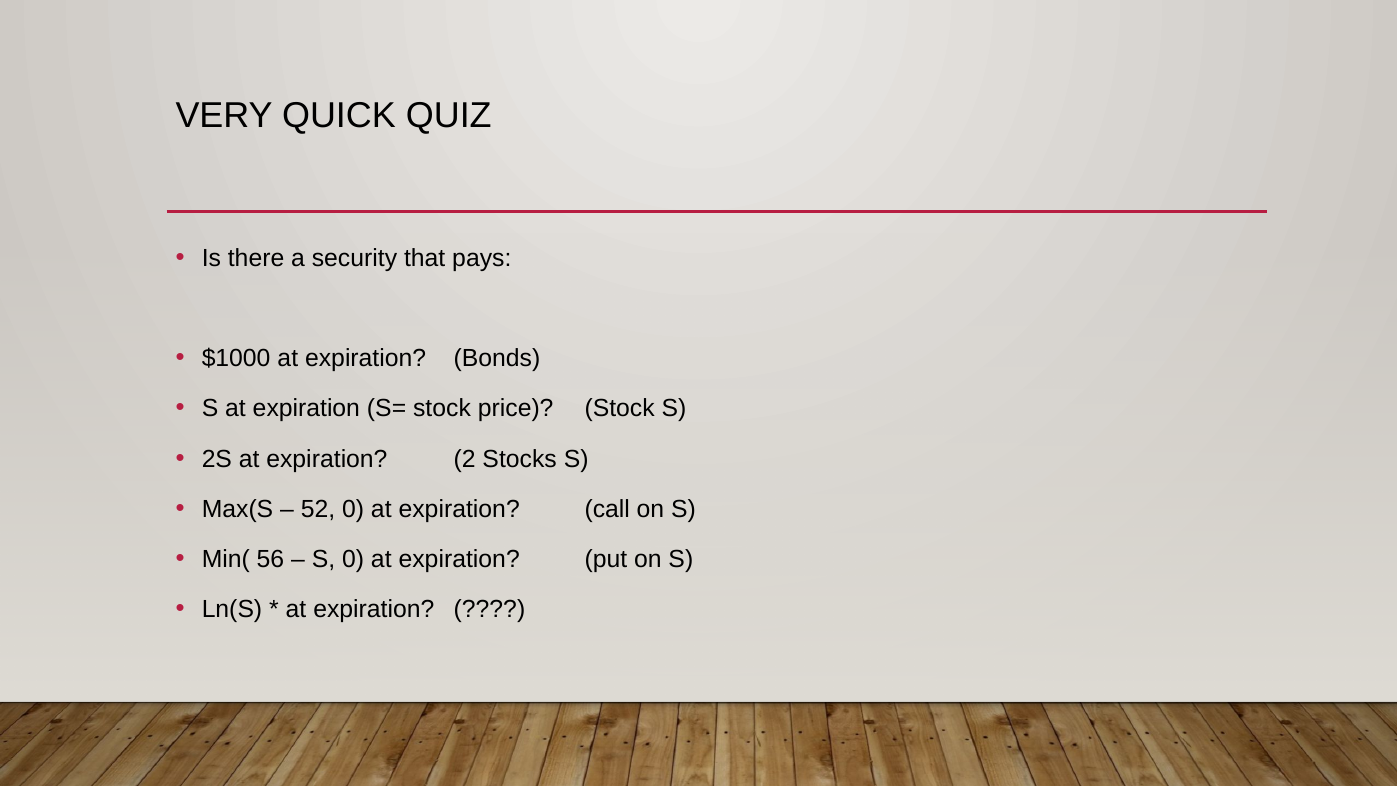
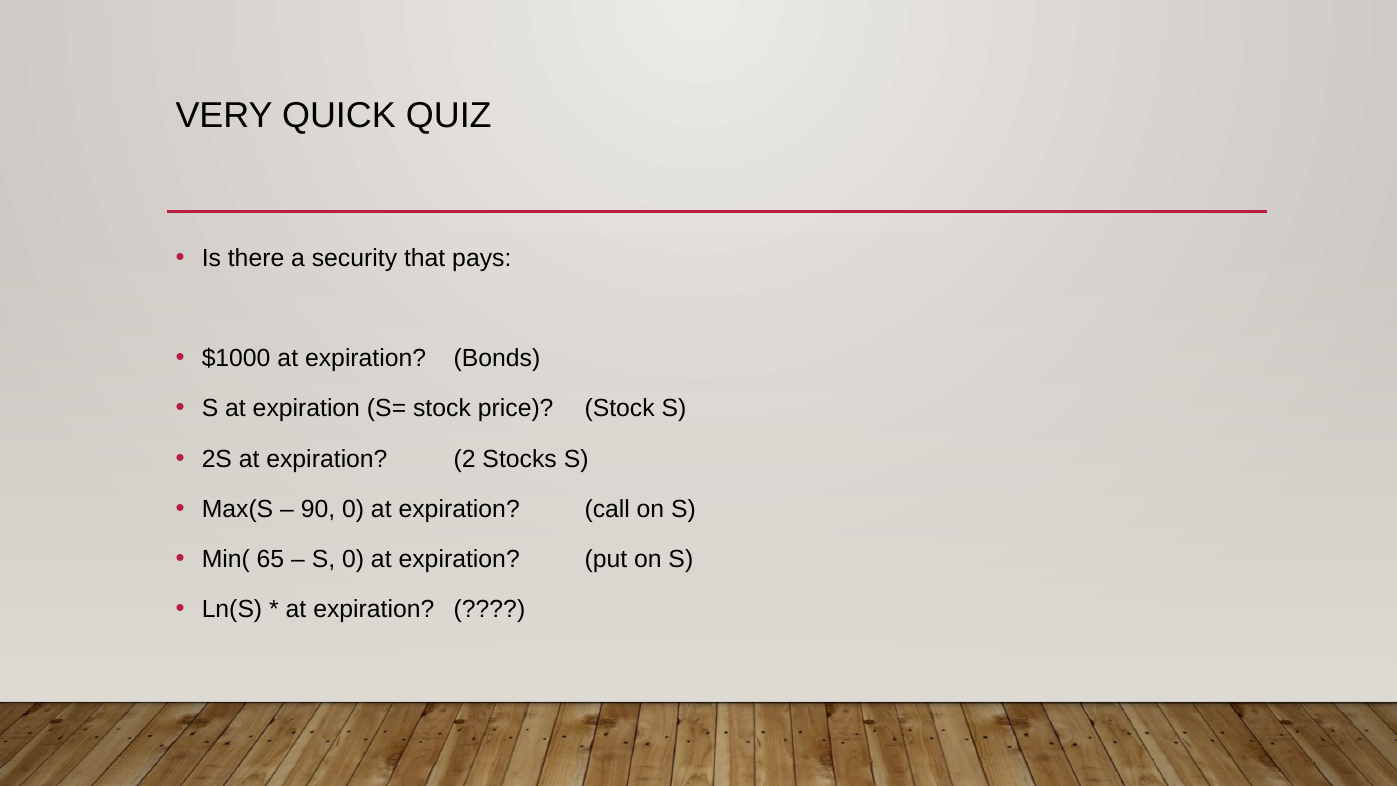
52: 52 -> 90
56: 56 -> 65
